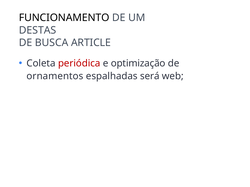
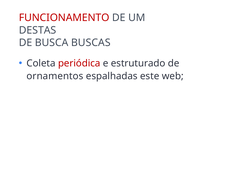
FUNCIONAMENTO colour: black -> red
ARTICLE: ARTICLE -> BUSCAS
optimização: optimização -> estruturado
será: será -> este
